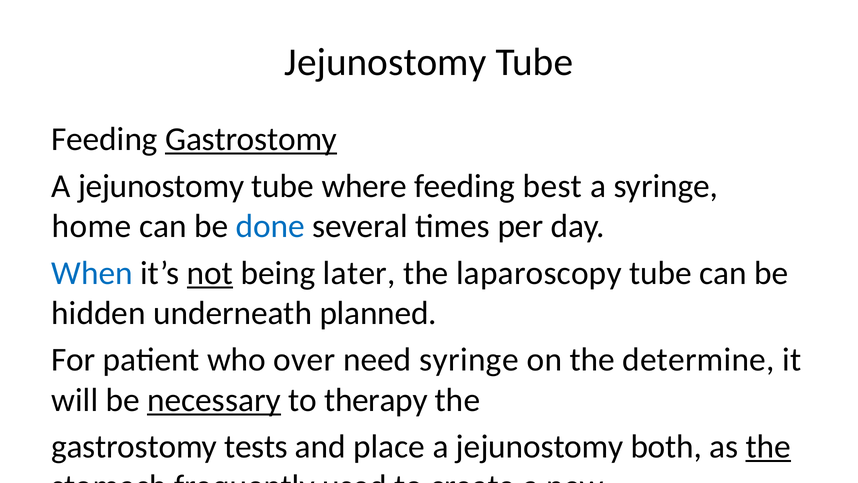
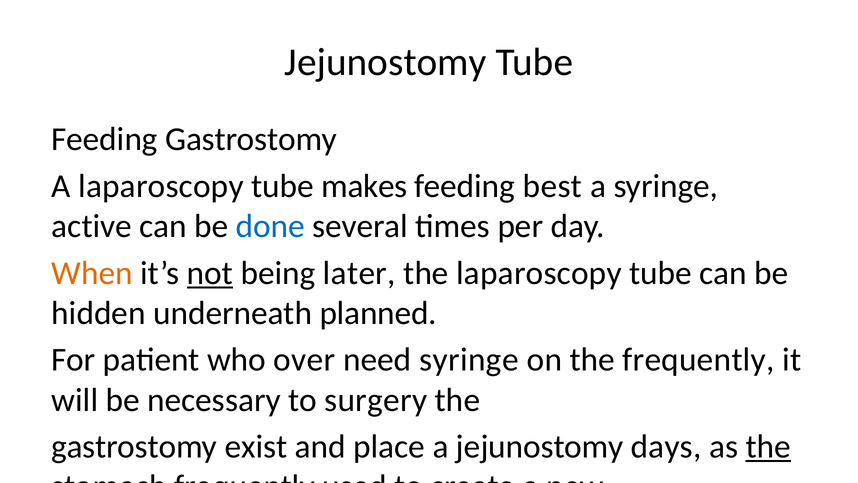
Gastrostomy at (251, 139) underline: present -> none
jejunostomy at (161, 186): jejunostomy -> laparoscopy
where: where -> makes
home: home -> active
When colour: blue -> orange
the determine: determine -> frequently
necessary underline: present -> none
therapy: therapy -> surgery
tests: tests -> exist
both: both -> days
